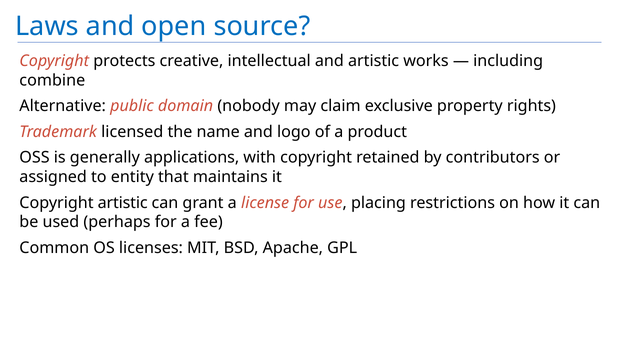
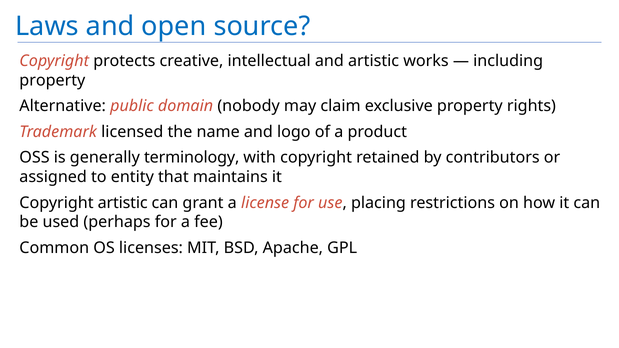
combine at (52, 80): combine -> property
applications: applications -> terminology
